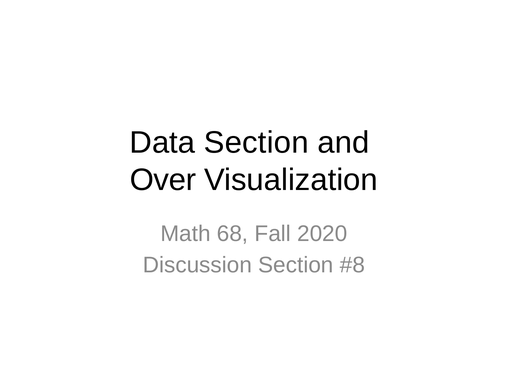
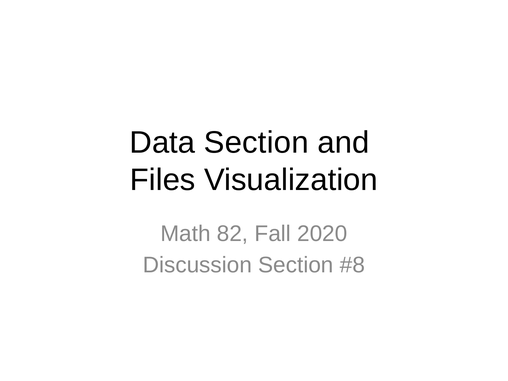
Over: Over -> Files
68: 68 -> 82
